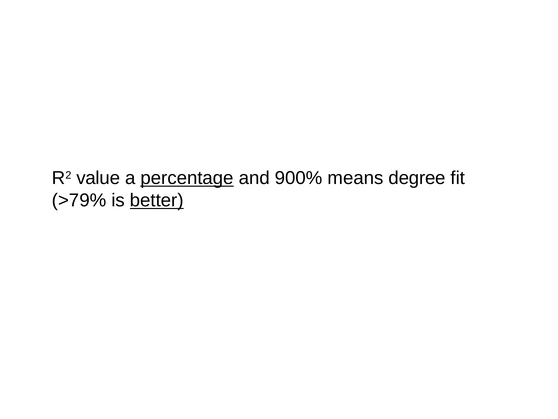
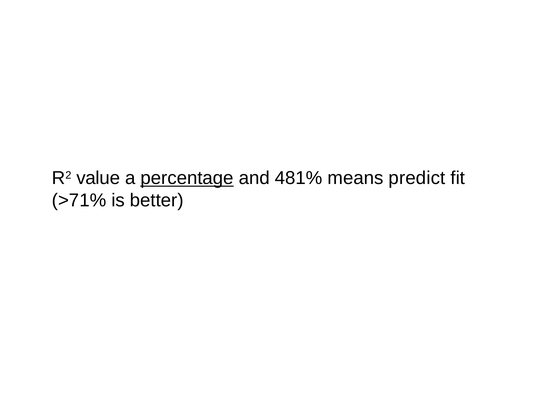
900%: 900% -> 481%
degree: degree -> predict
>79%: >79% -> >71%
better underline: present -> none
